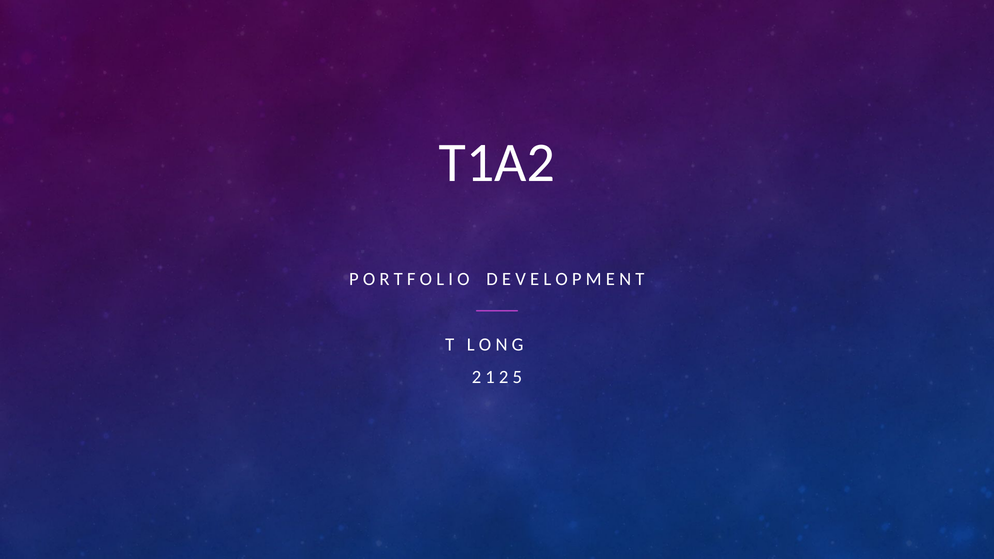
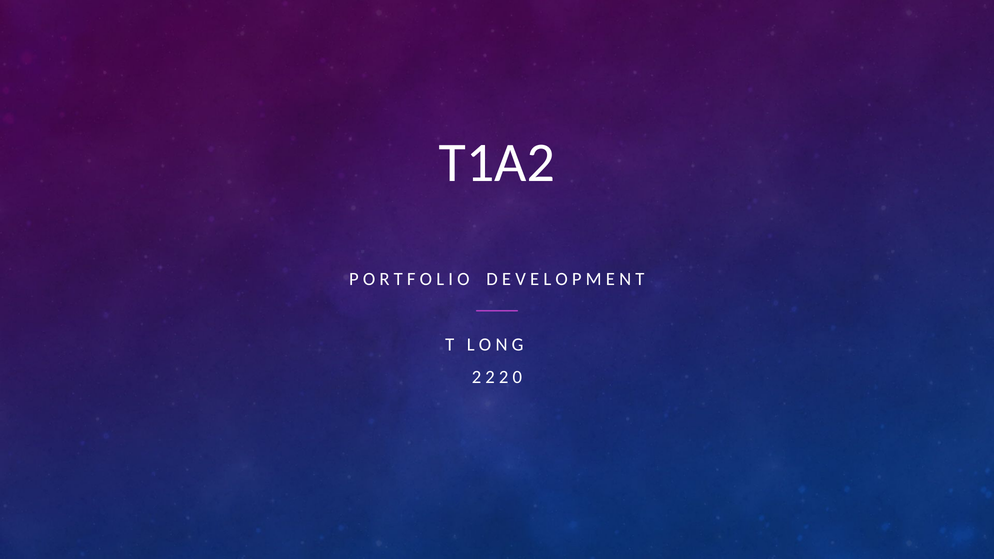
1 at (490, 377): 1 -> 2
5: 5 -> 0
